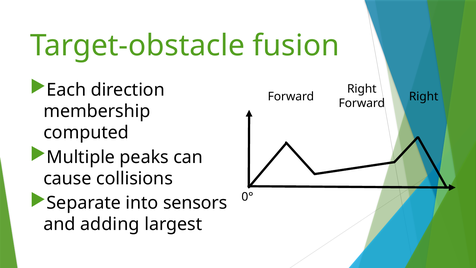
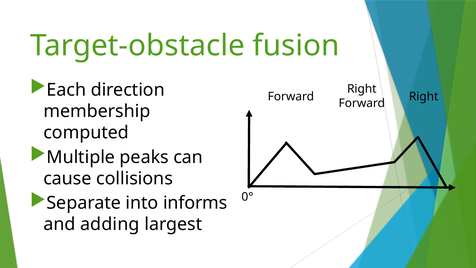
sensors: sensors -> informs
